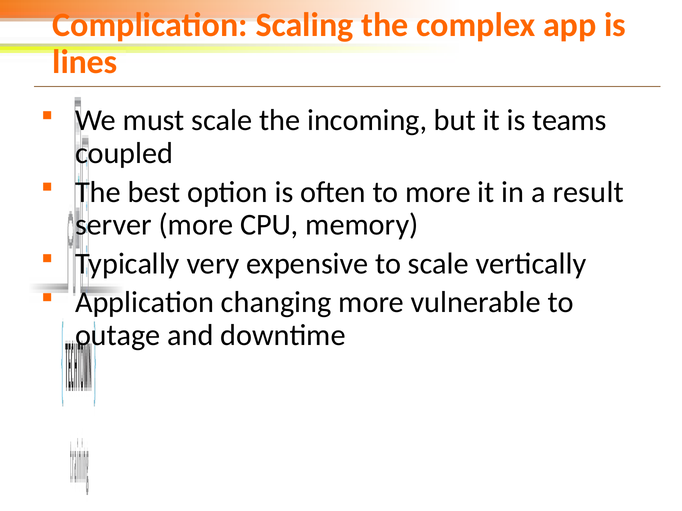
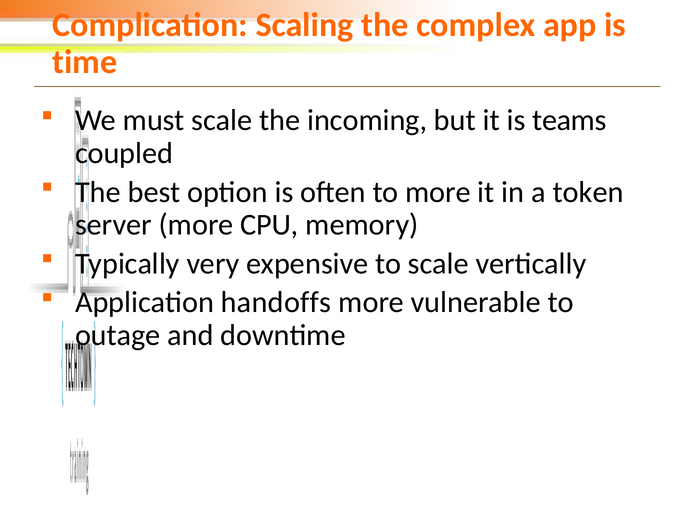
lines: lines -> time
result: result -> token
changing: changing -> handoffs
